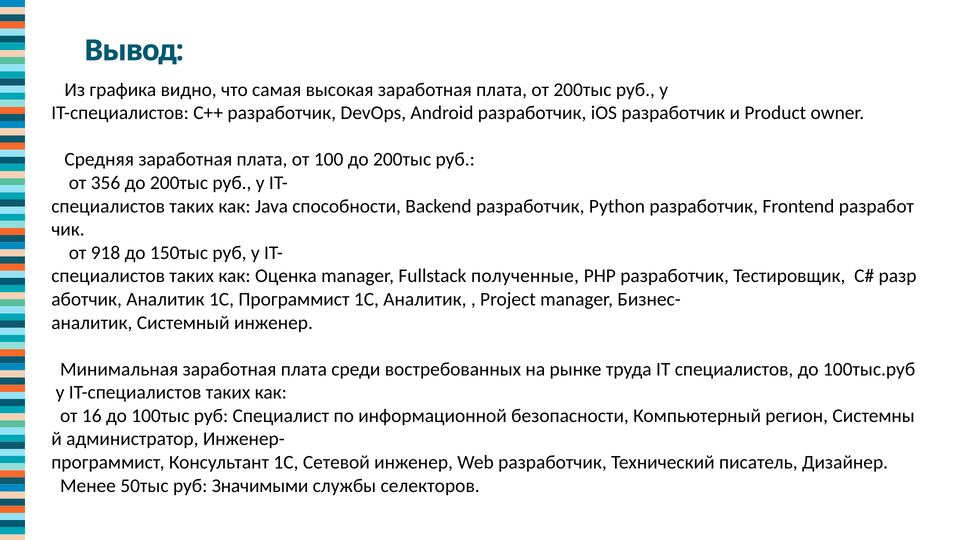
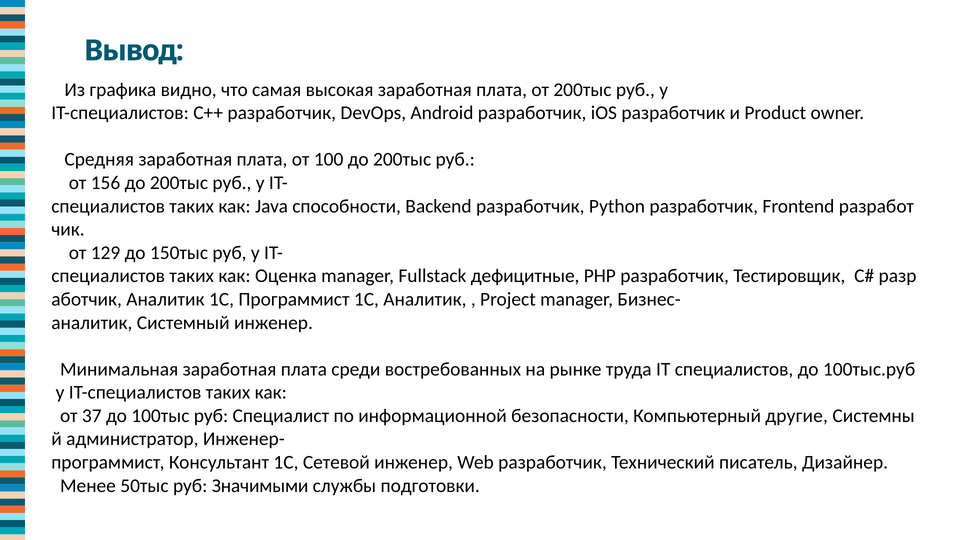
356: 356 -> 156
918: 918 -> 129
полученные: полученные -> дефицитные
16: 16 -> 37
регион: регион -> другие
селекторов: селекторов -> подготовки
